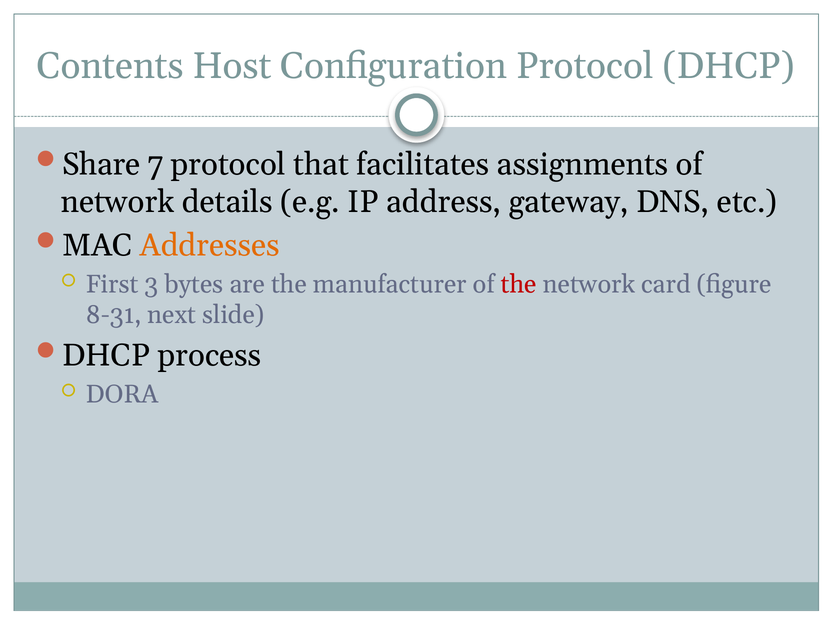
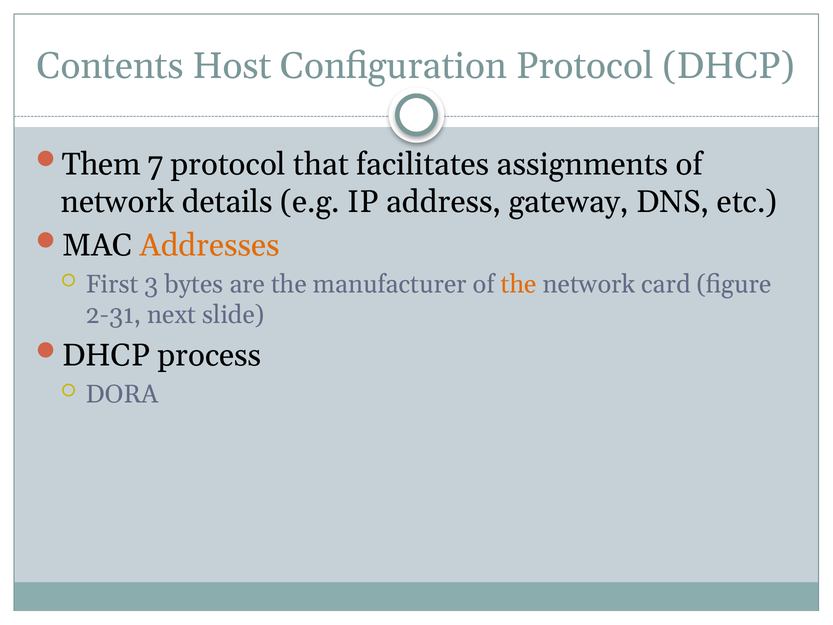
Share: Share -> Them
the at (519, 284) colour: red -> orange
8-31: 8-31 -> 2-31
